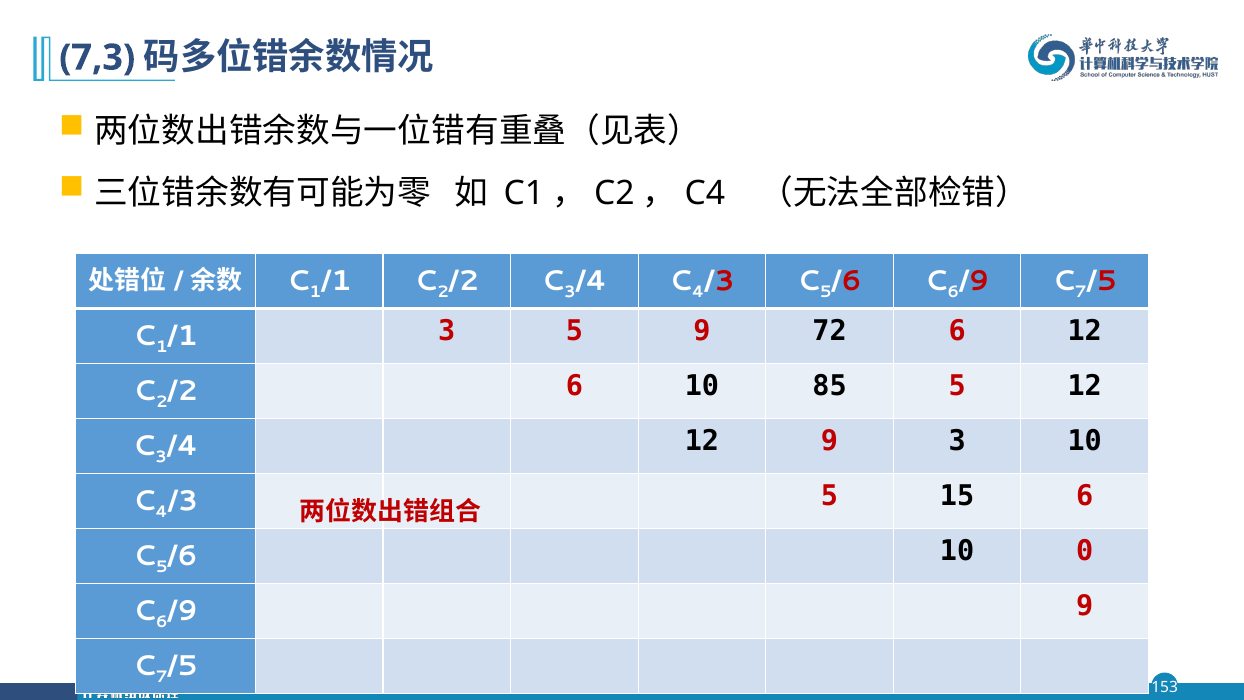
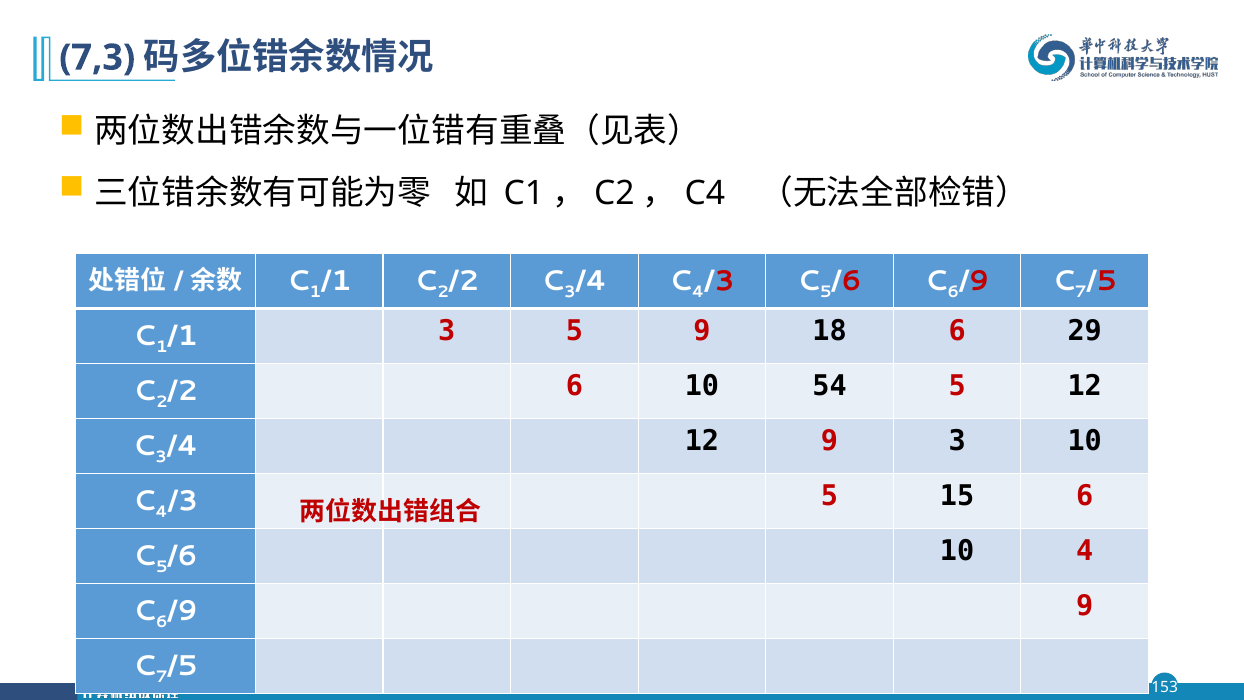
72: 72 -> 18
6 12: 12 -> 29
85: 85 -> 54
10 0: 0 -> 4
